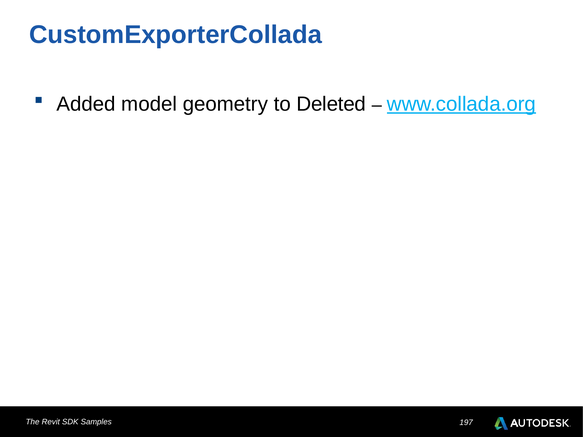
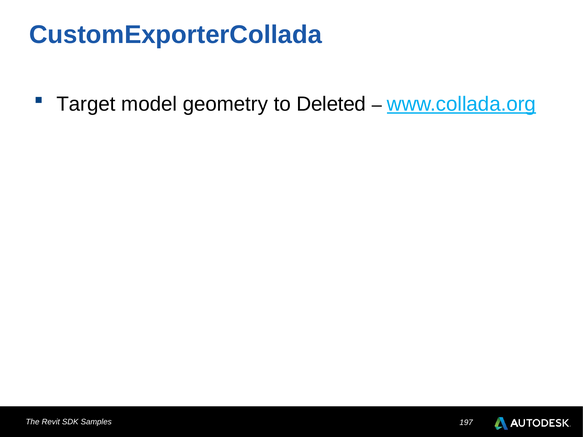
Added: Added -> Target
